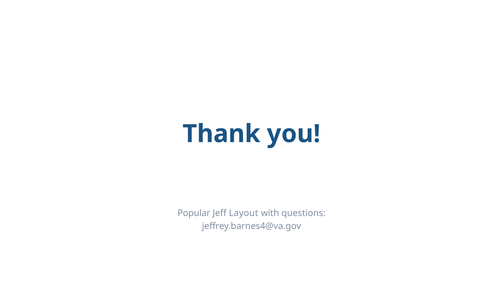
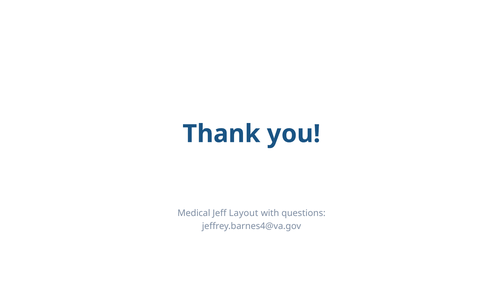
Popular: Popular -> Medical
